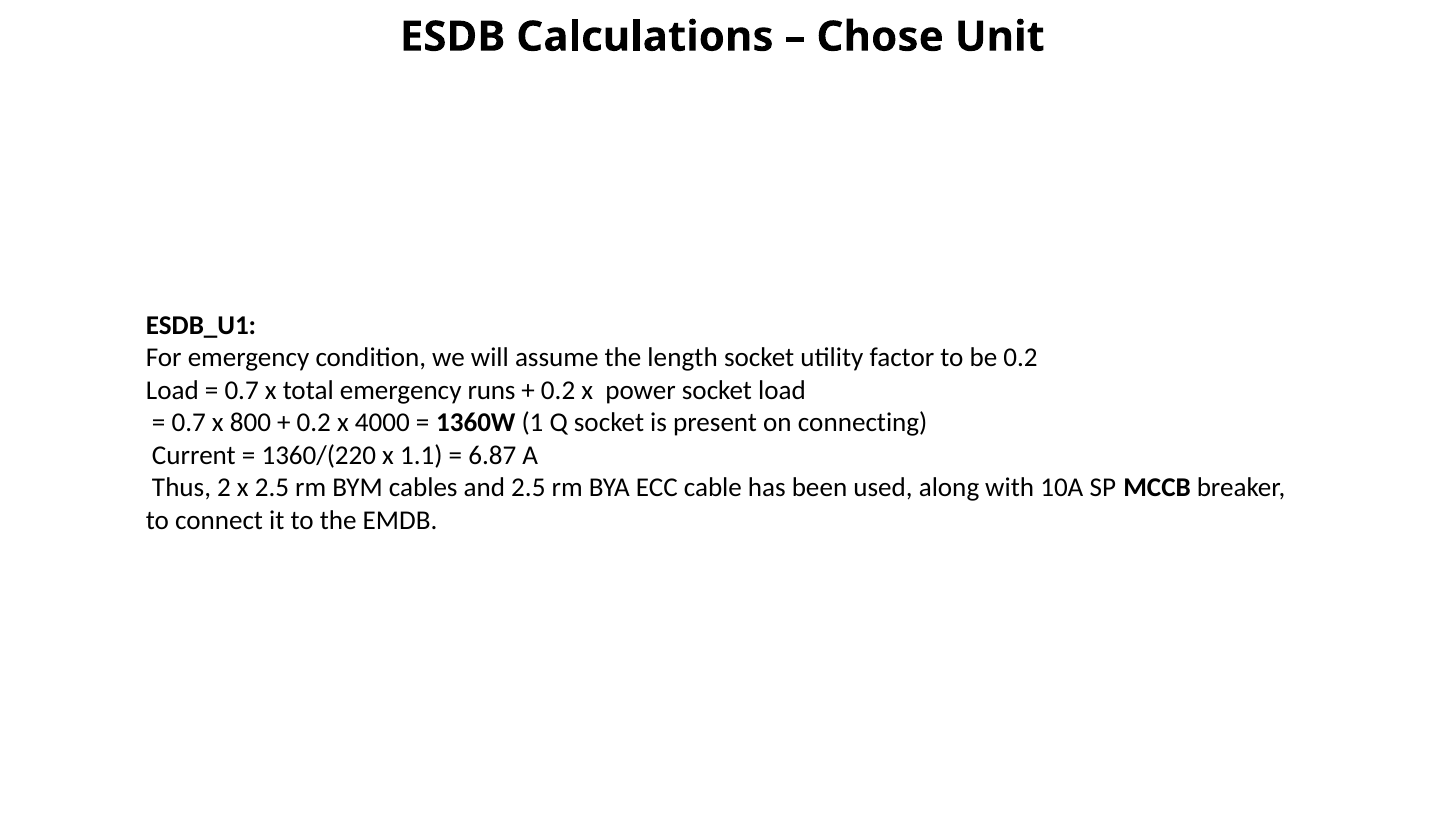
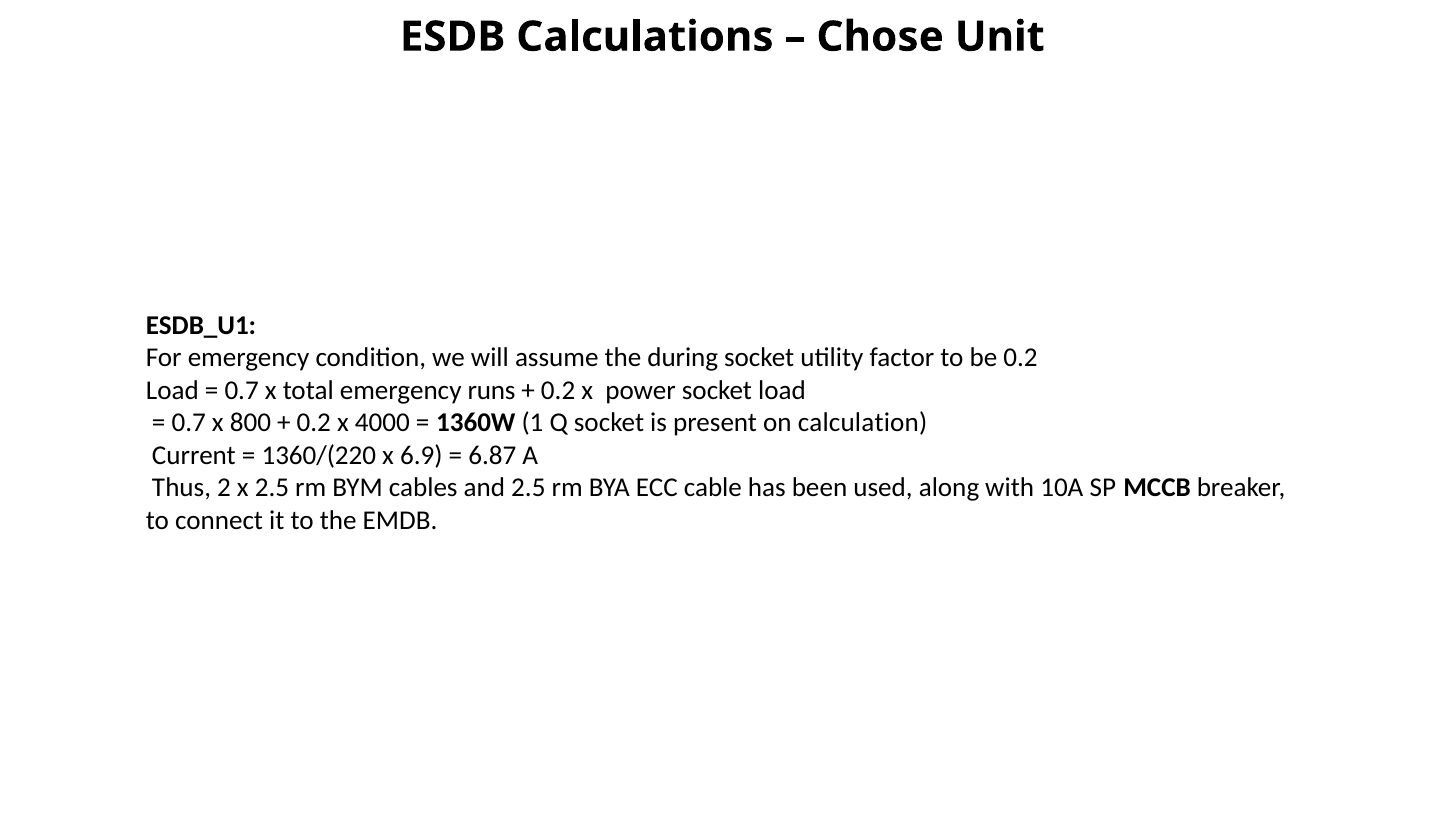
length: length -> during
connecting: connecting -> calculation
1.1: 1.1 -> 6.9
